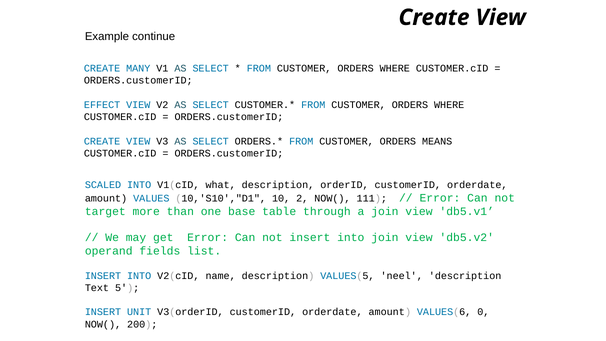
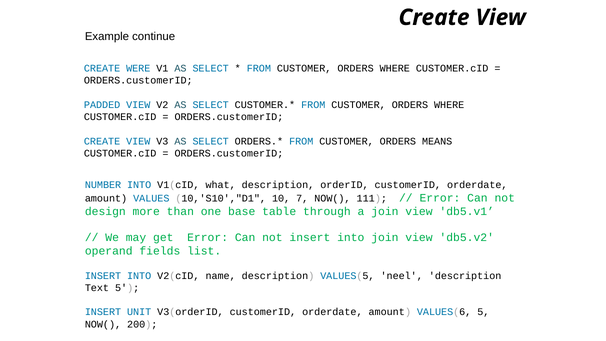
MANY: MANY -> WERE
EFFECT: EFFECT -> PADDED
SCALED: SCALED -> NUMBER
2: 2 -> 7
target: target -> design
VALUES(6 0: 0 -> 5
